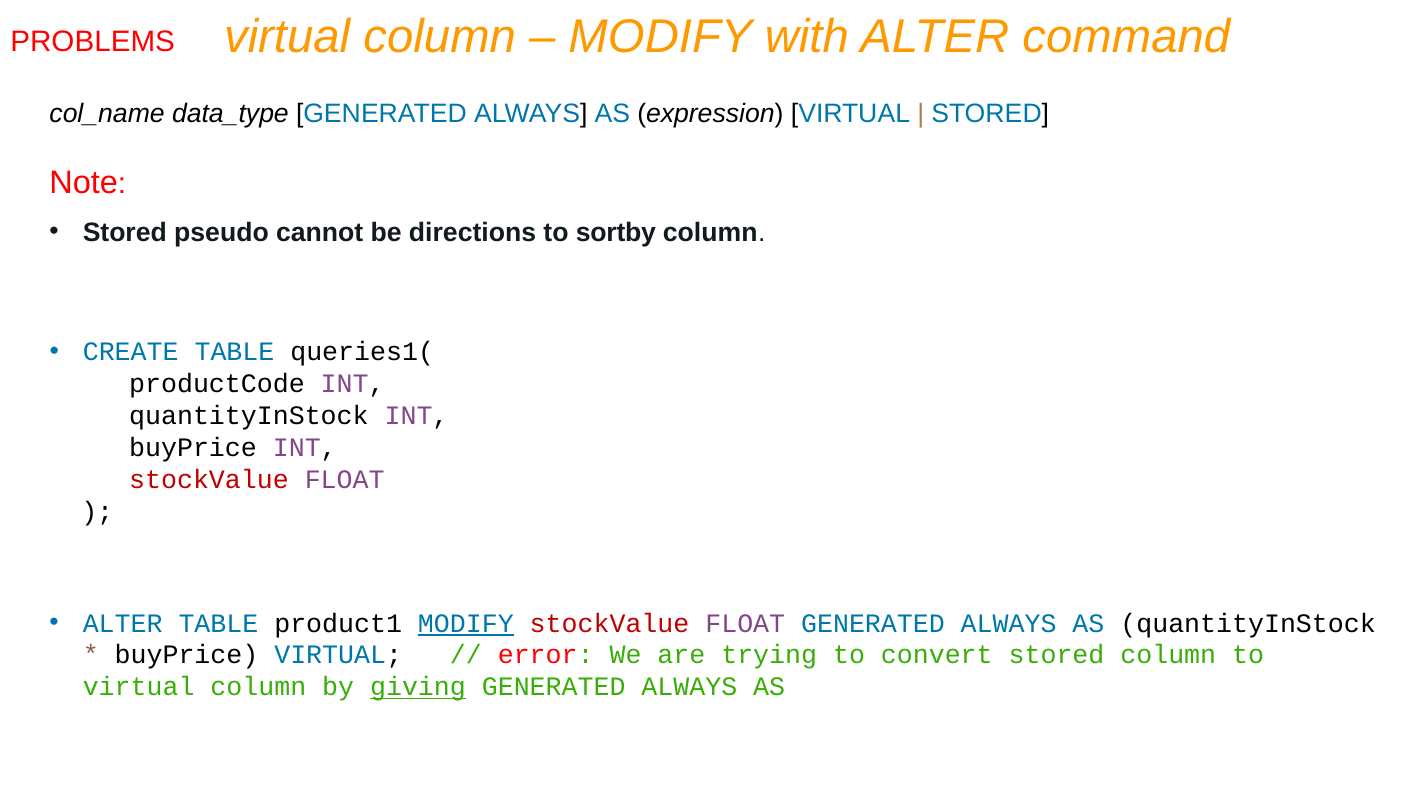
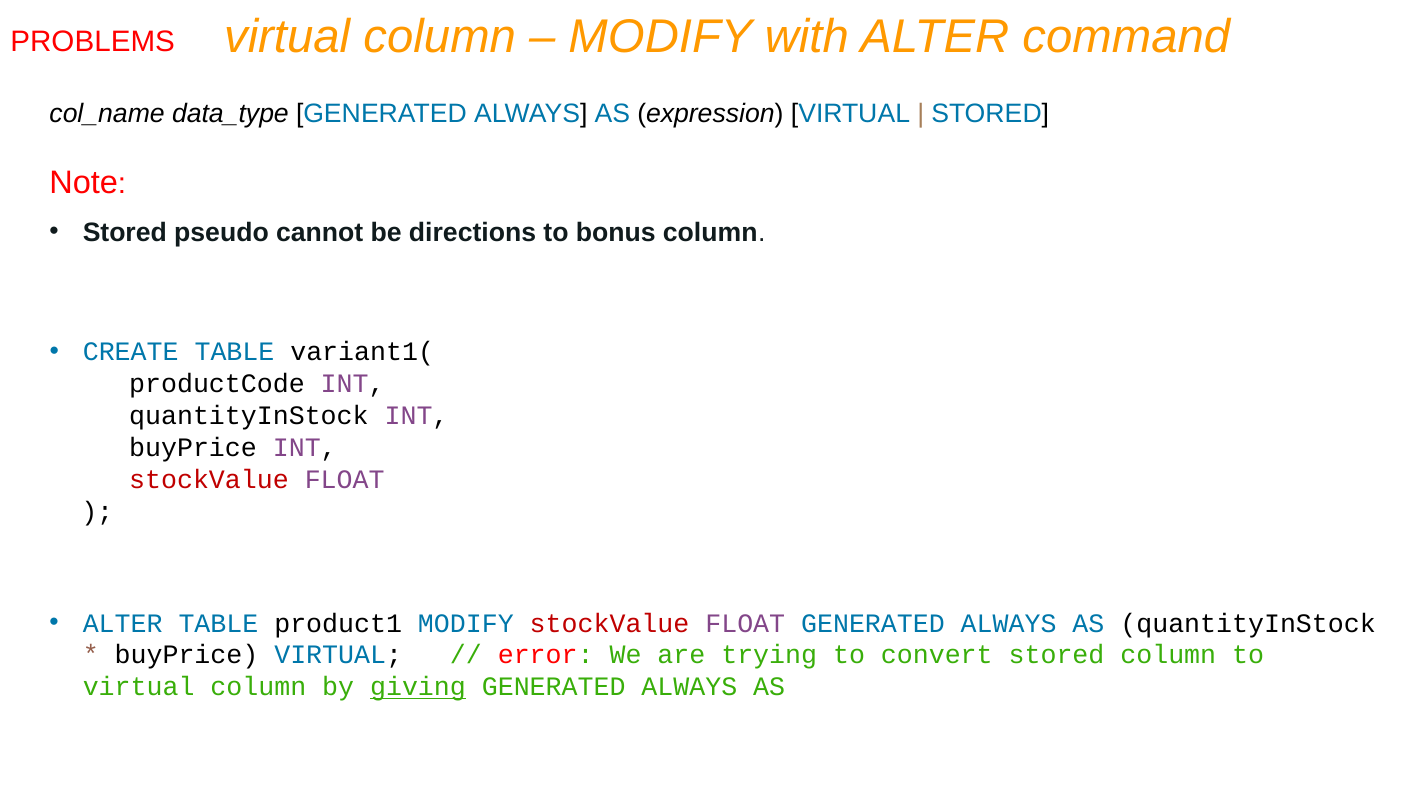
sortby: sortby -> bonus
queries1(: queries1( -> variant1(
MODIFY at (466, 623) underline: present -> none
